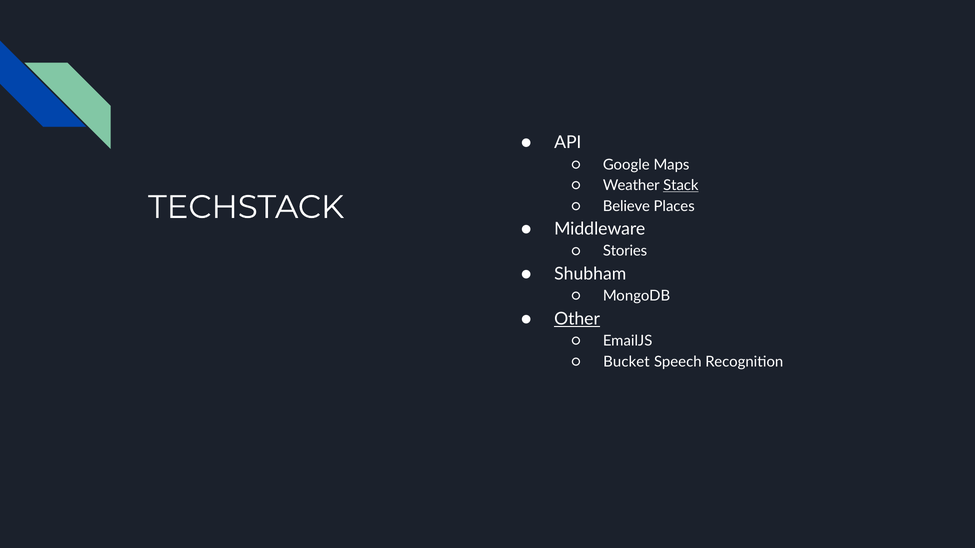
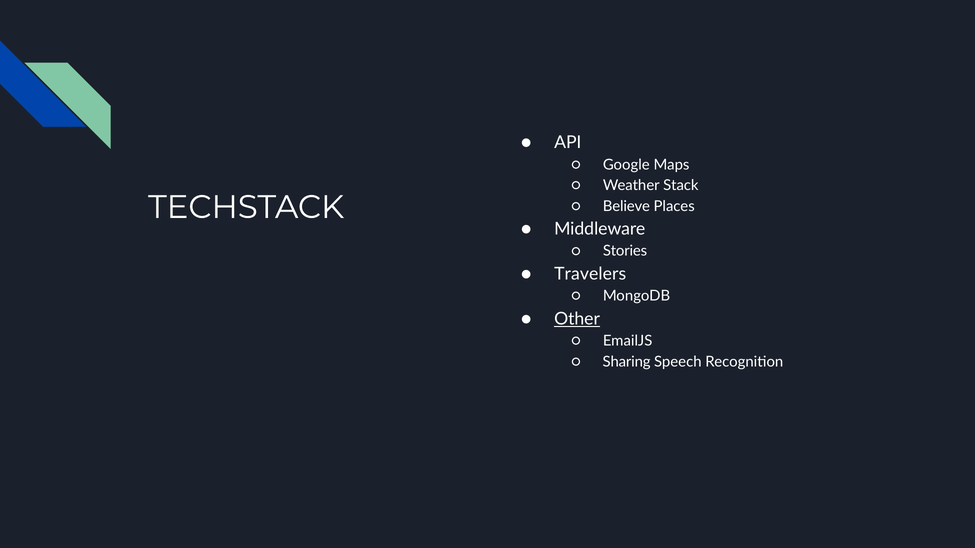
Stack underline: present -> none
Shubham: Shubham -> Travelers
Bucket: Bucket -> Sharing
